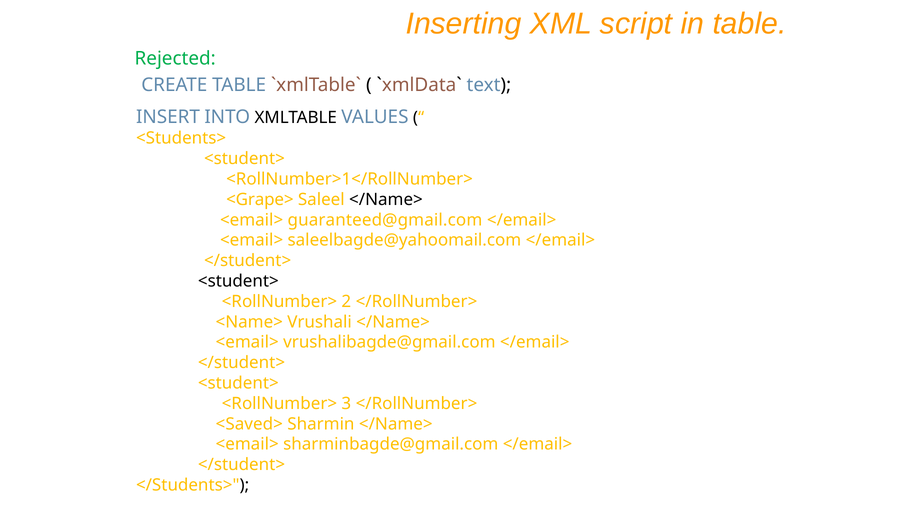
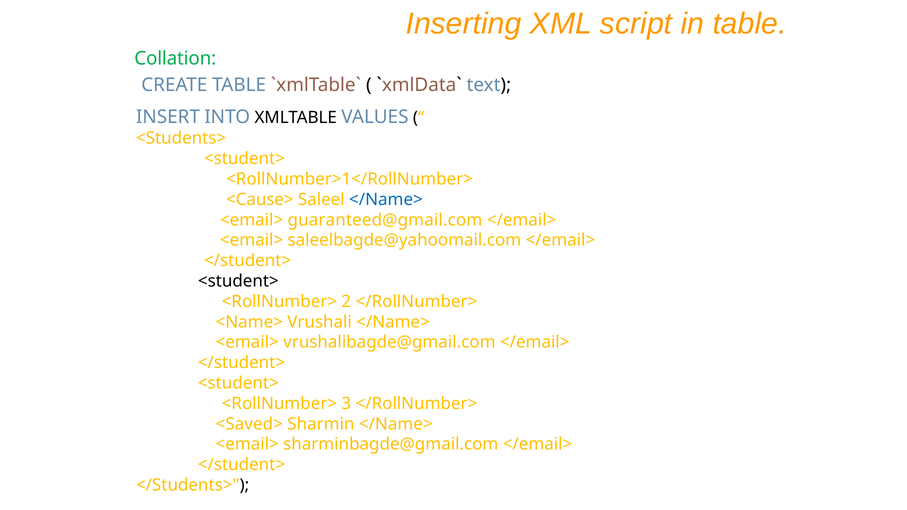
Rejected: Rejected -> Collation
<Grape>: <Grape> -> <Cause>
</Name> at (386, 200) colour: black -> blue
